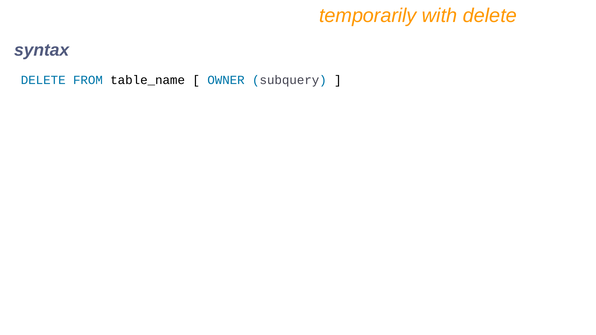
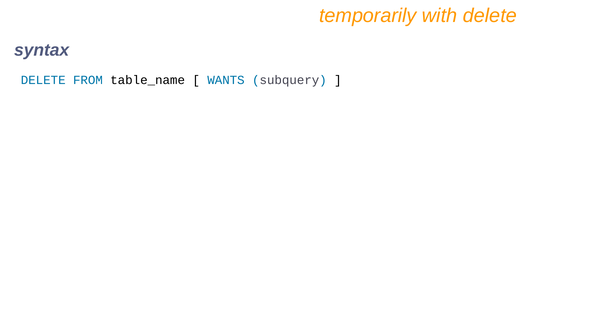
OWNER: OWNER -> WANTS
